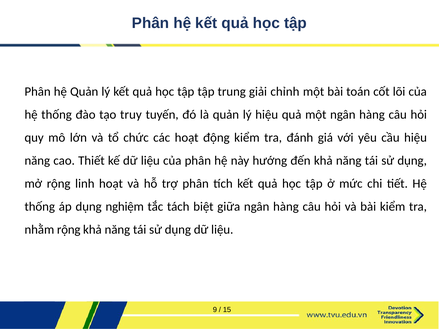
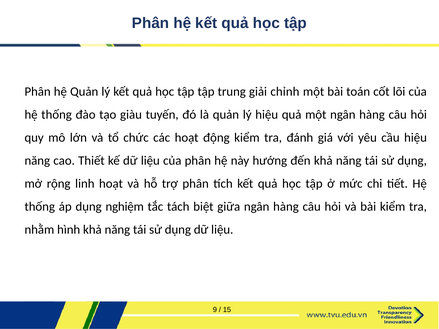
truy: truy -> giàu
nhằm rộng: rộng -> hình
